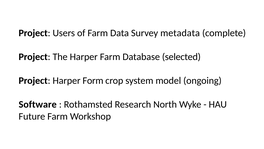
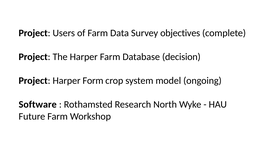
metadata: metadata -> objectives
selected: selected -> decision
